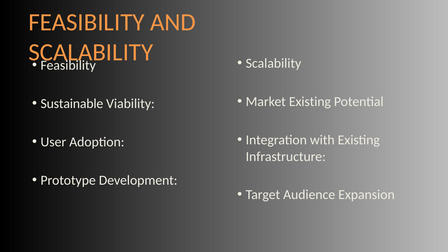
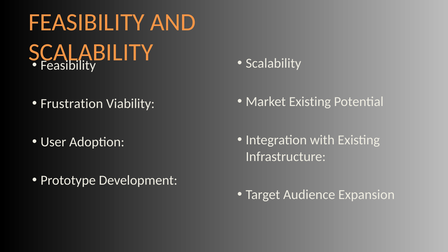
Sustainable: Sustainable -> Frustration
